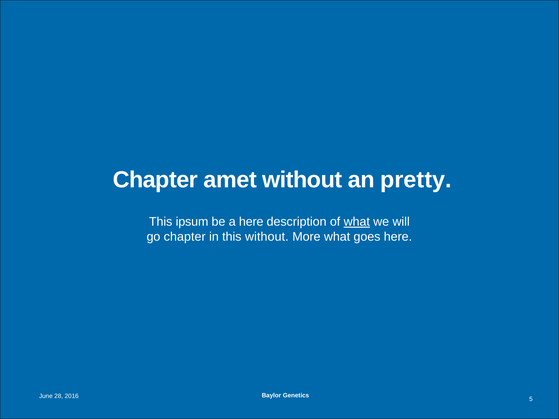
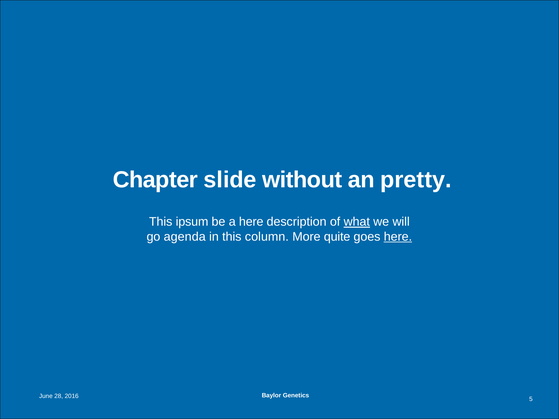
amet: amet -> slide
go chapter: chapter -> agenda
this without: without -> column
More what: what -> quite
here at (398, 237) underline: none -> present
